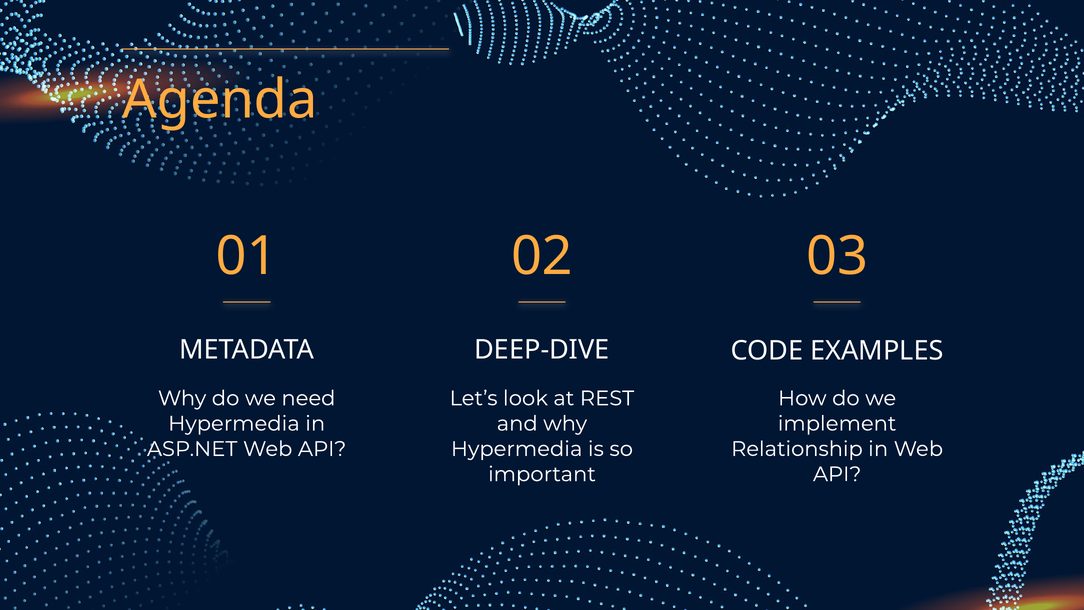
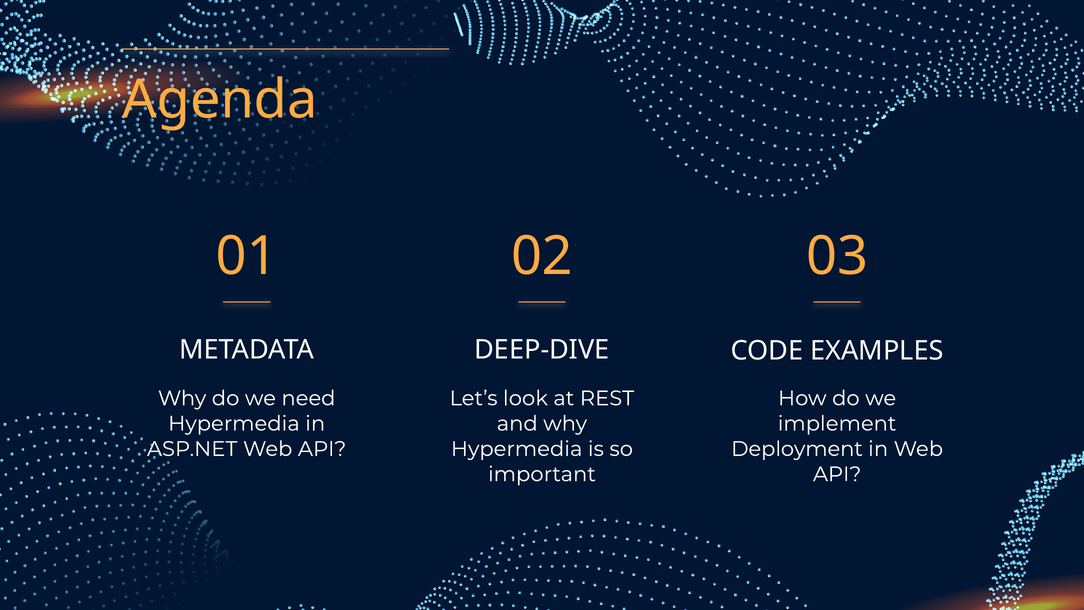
Relationship: Relationship -> Deployment
